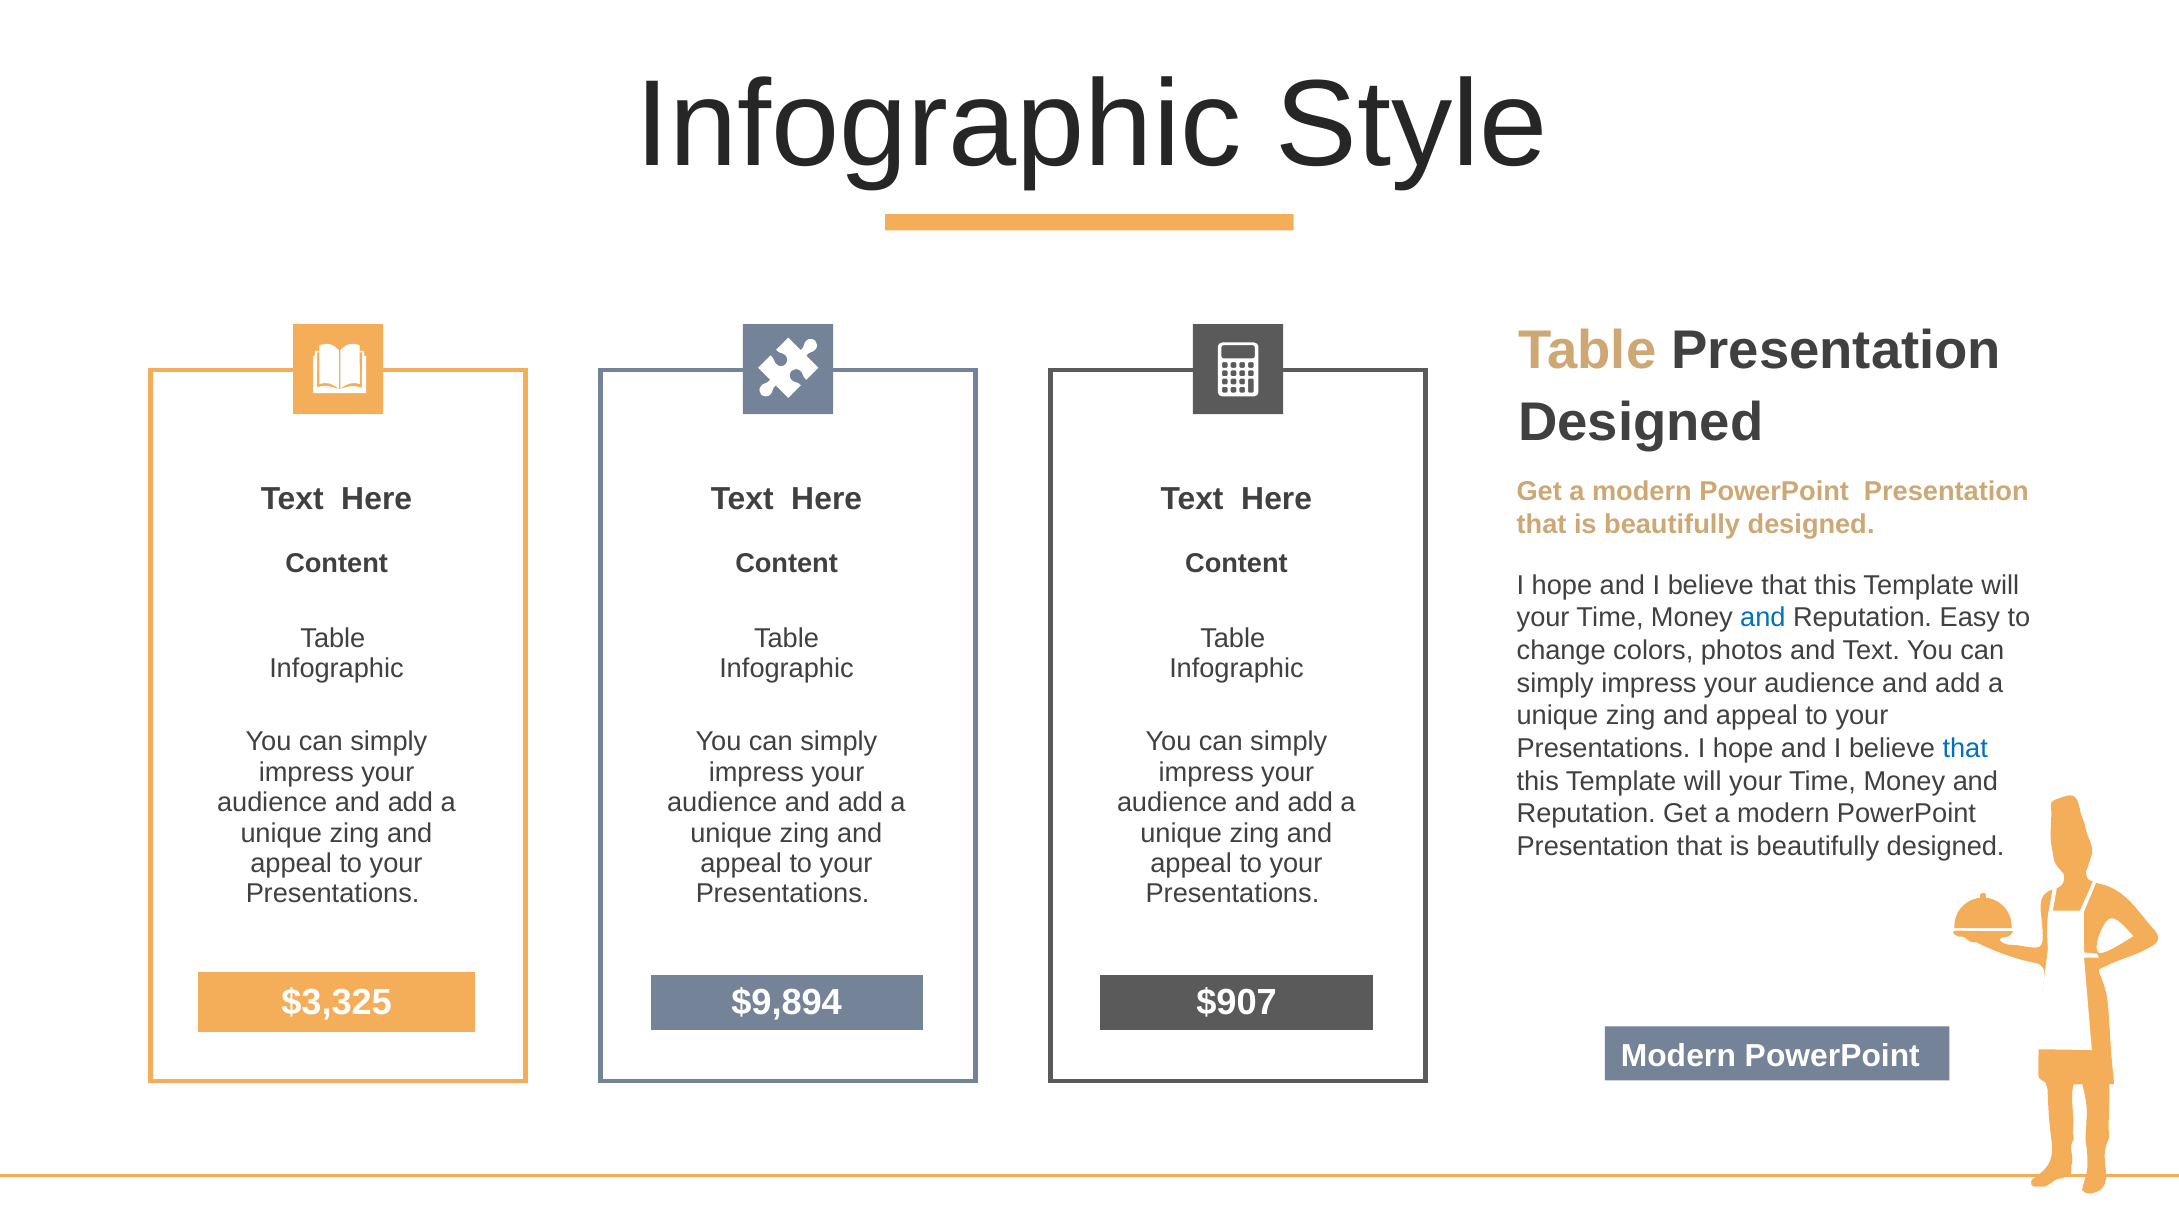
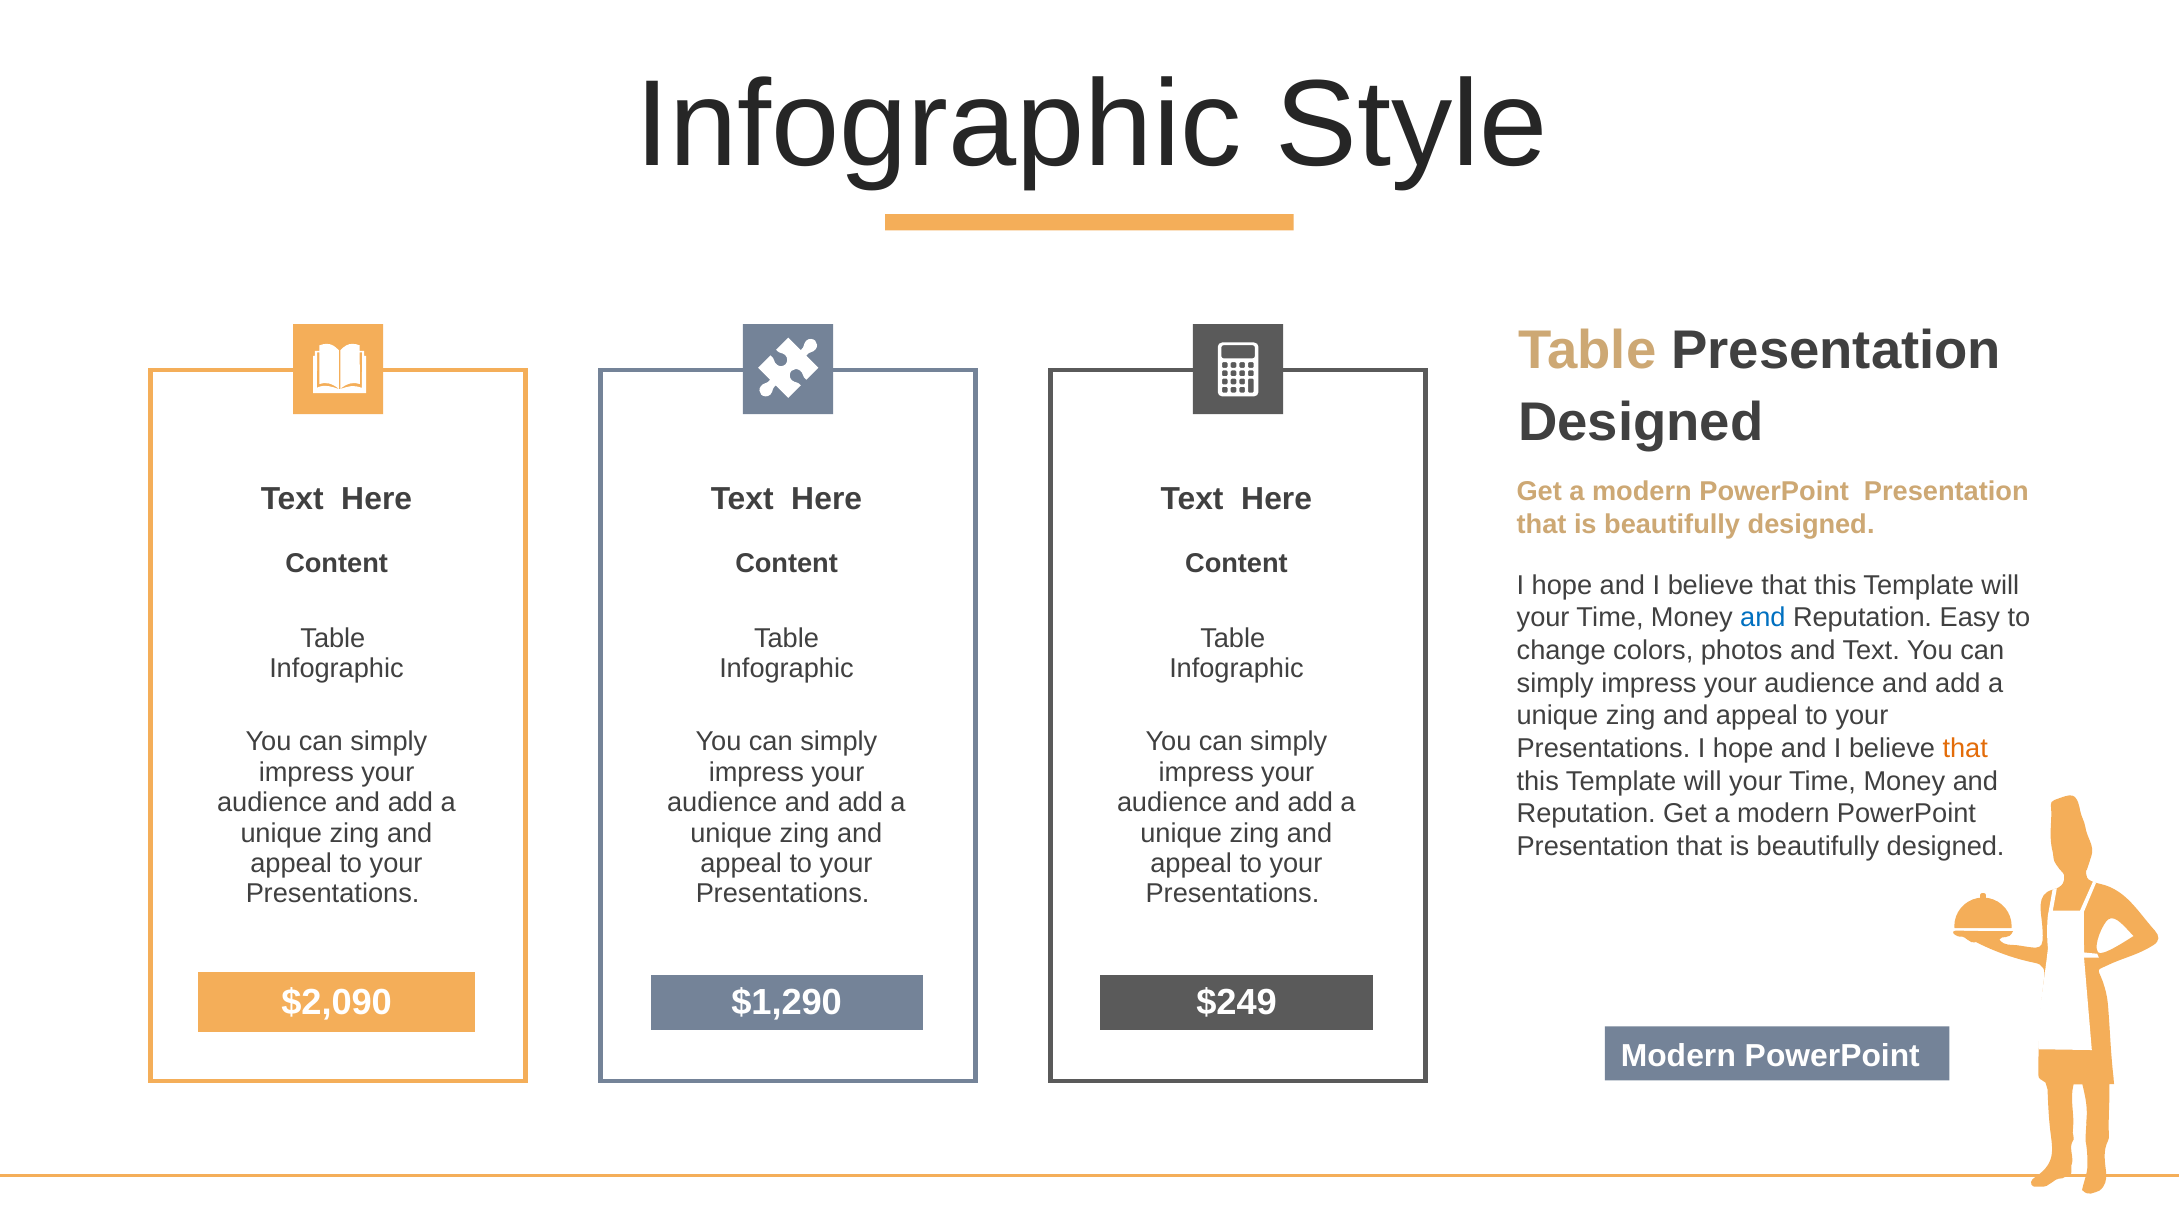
that at (1965, 749) colour: blue -> orange
$3,325: $3,325 -> $2,090
$9,894: $9,894 -> $1,290
$907: $907 -> $249
